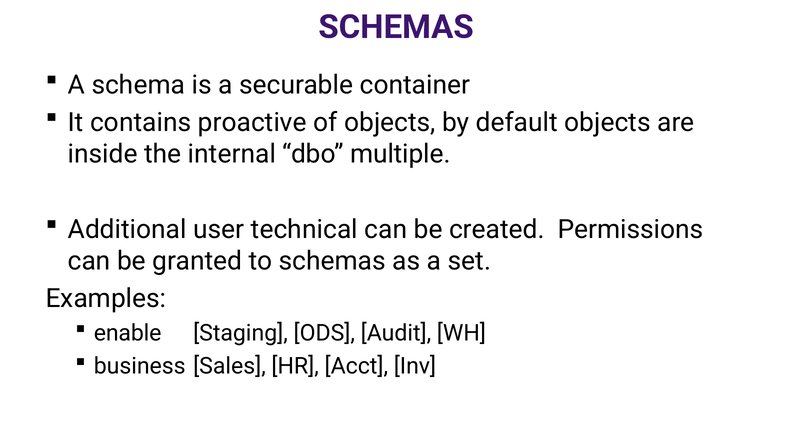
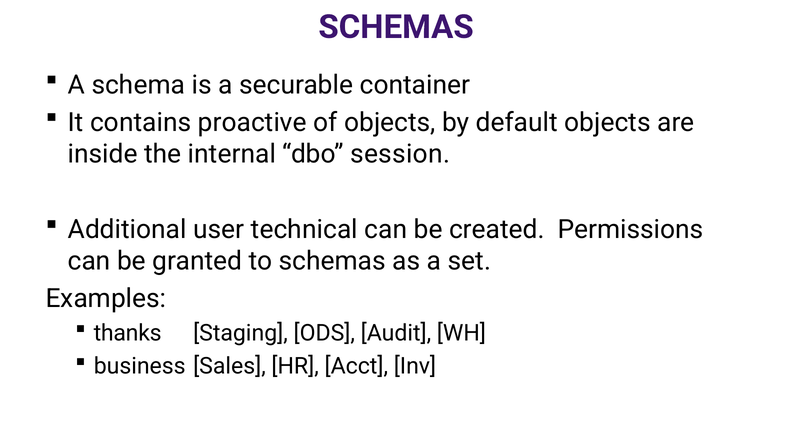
multiple: multiple -> session
enable: enable -> thanks
